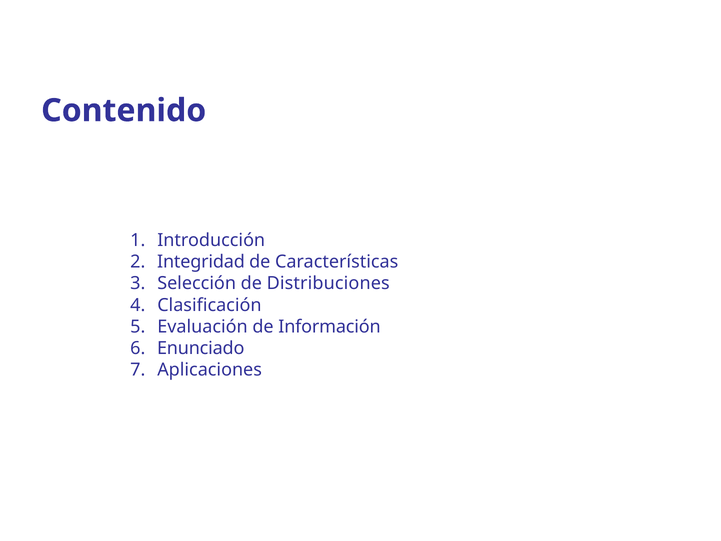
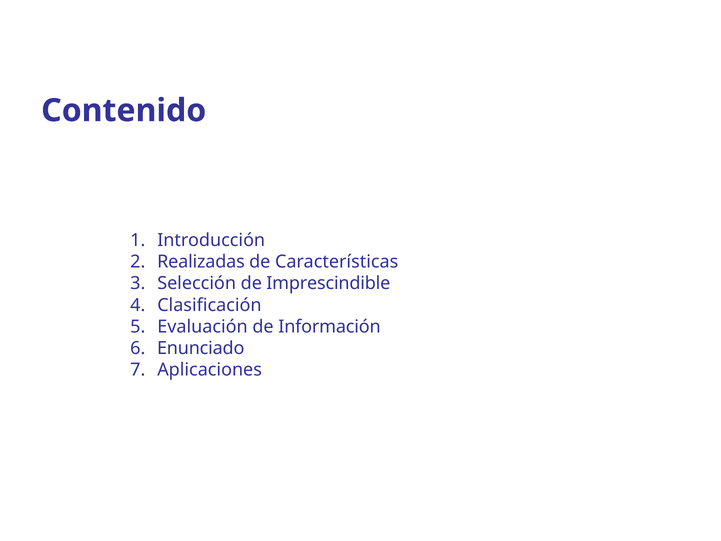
Integridad: Integridad -> Realizadas
Distribuciones: Distribuciones -> Imprescindible
